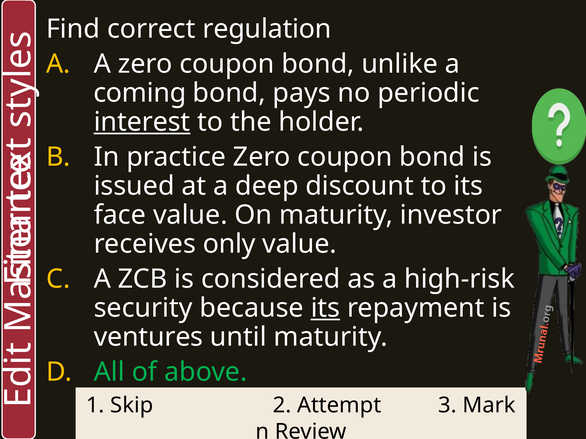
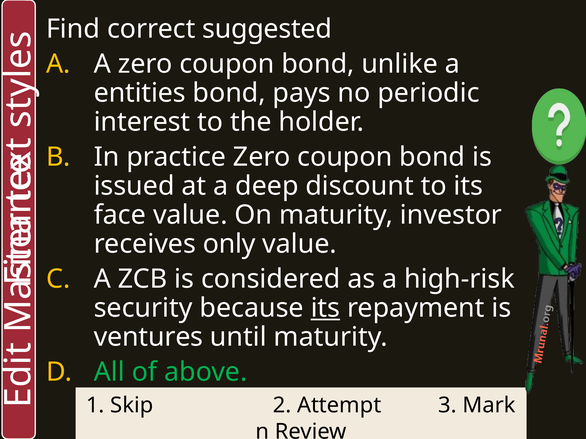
regulation: regulation -> suggested
coming: coming -> entities
interest underline: present -> none
